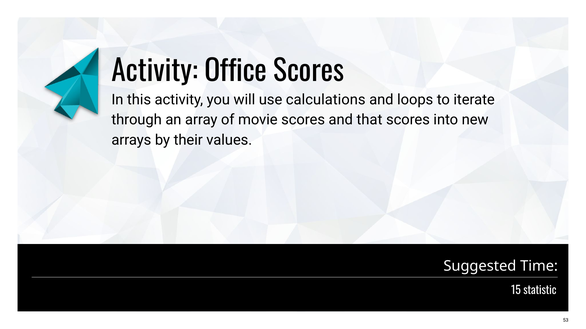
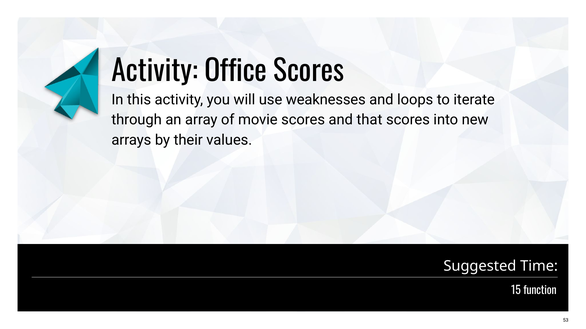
calculations: calculations -> weaknesses
statistic: statistic -> function
